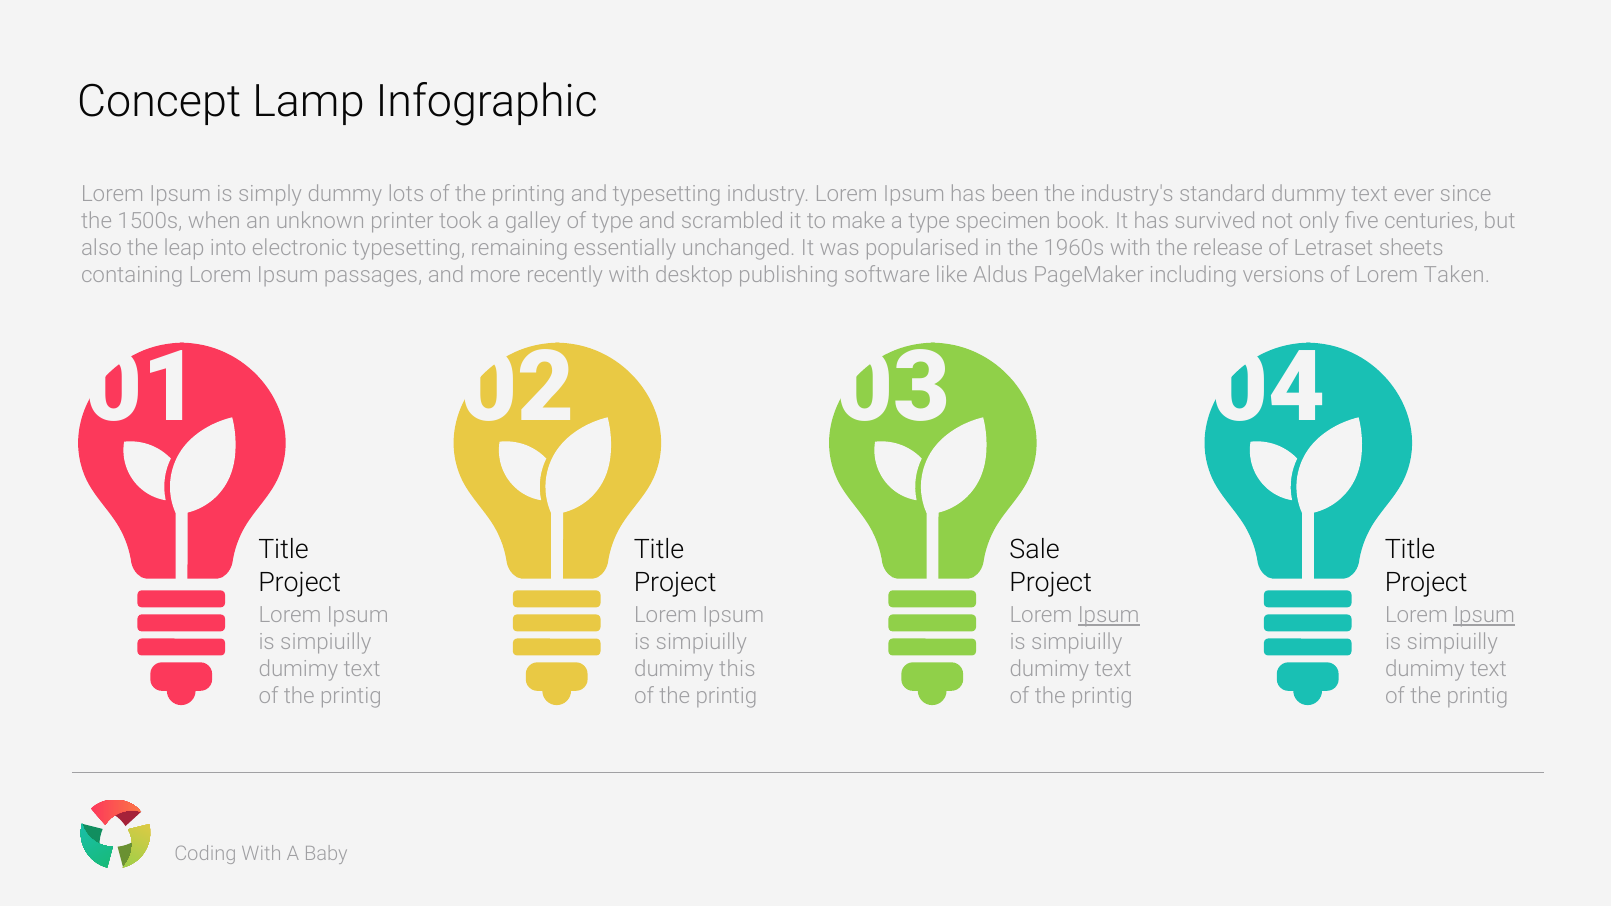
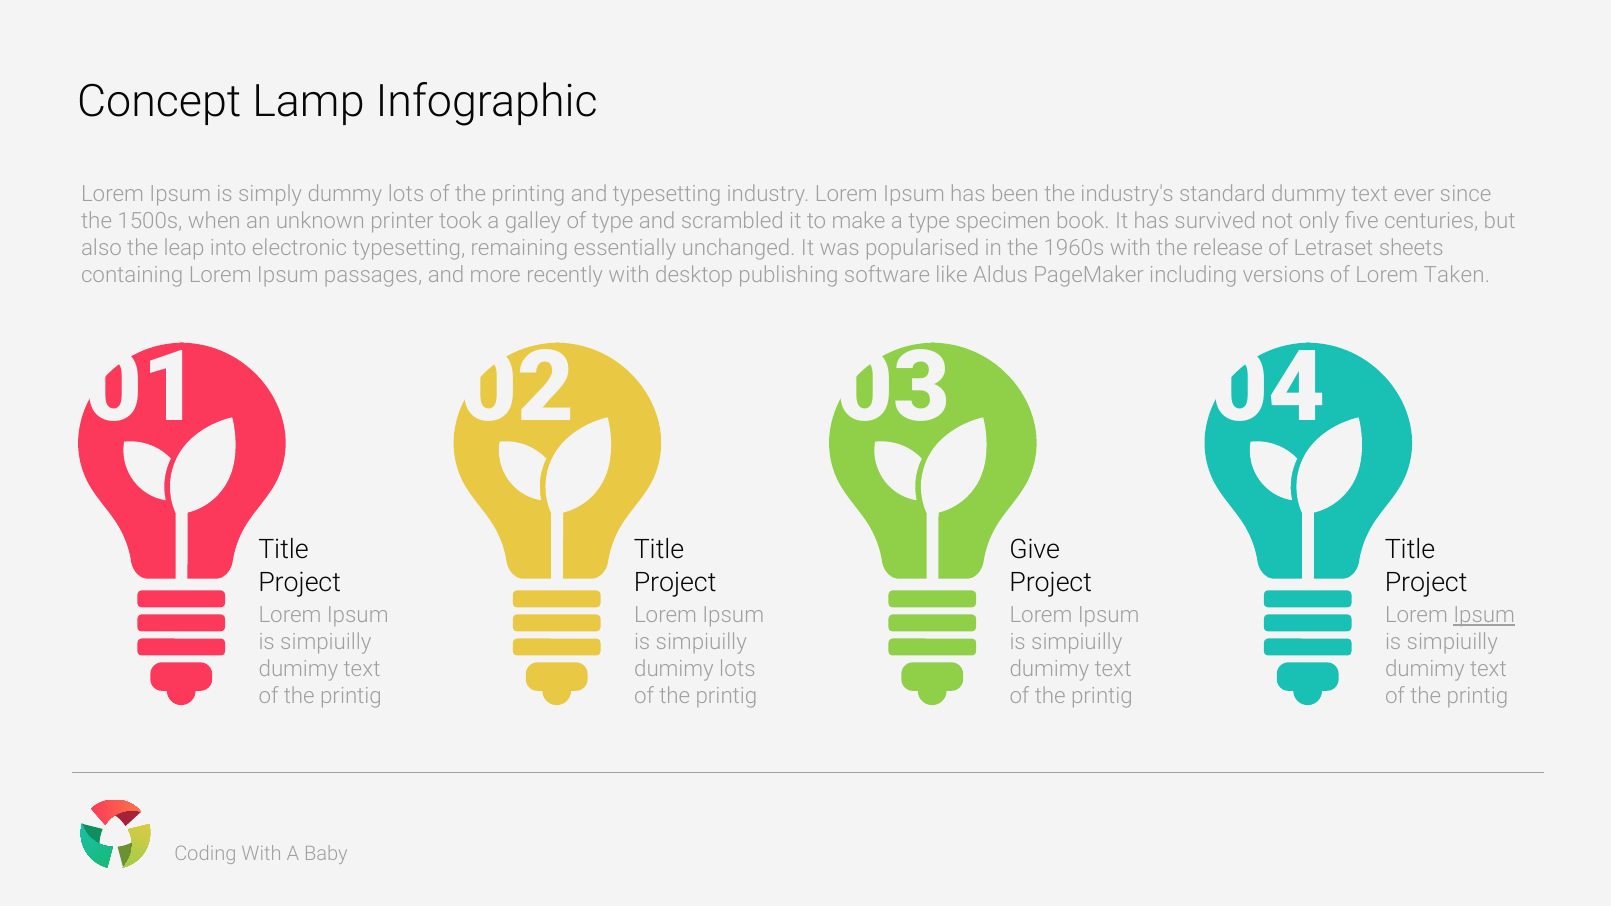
Sale: Sale -> Give
Ipsum at (1109, 616) underline: present -> none
dumimy this: this -> lots
